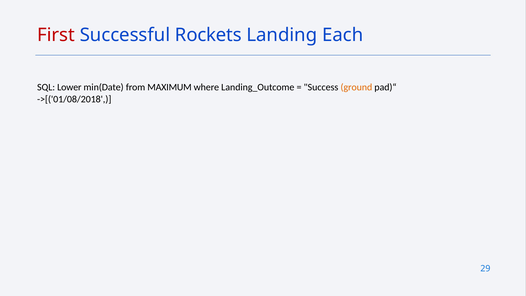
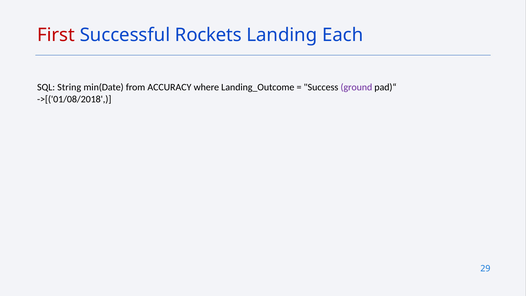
Lower: Lower -> String
MAXIMUM: MAXIMUM -> ACCURACY
ground colour: orange -> purple
